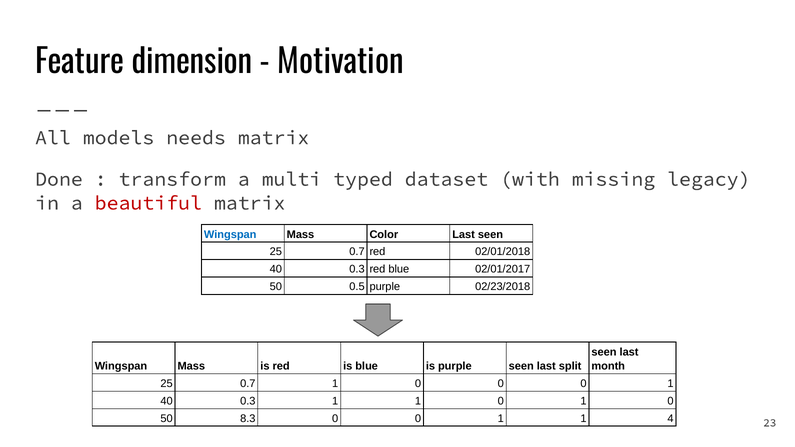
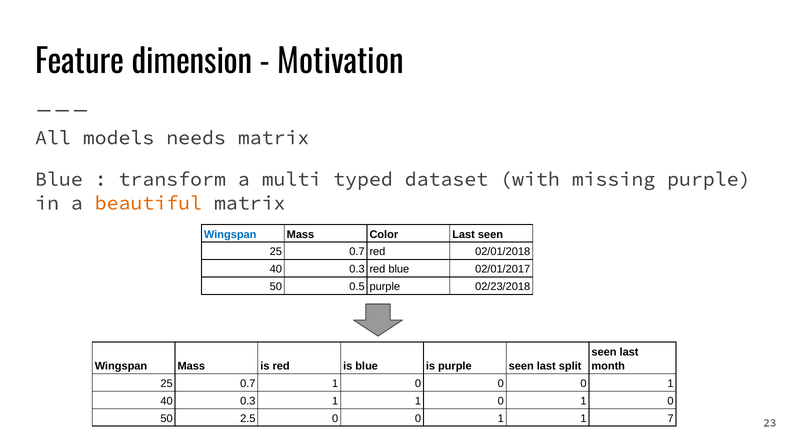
Done at (59, 179): Done -> Blue
missing legacy: legacy -> purple
beautiful colour: red -> orange
8.3: 8.3 -> 2.5
4: 4 -> 7
